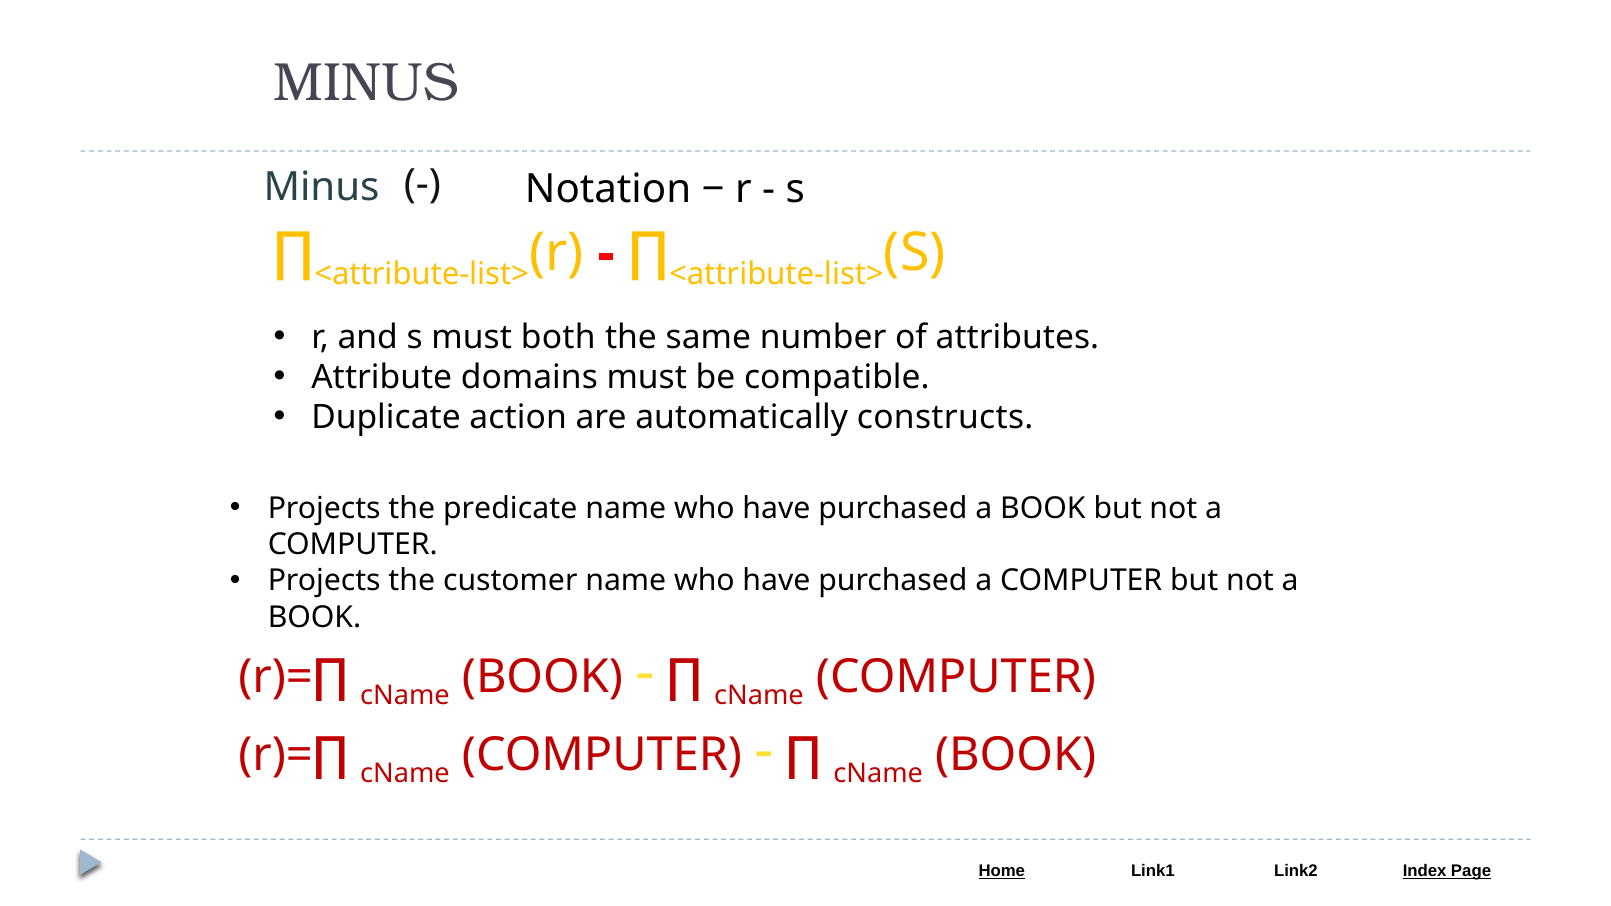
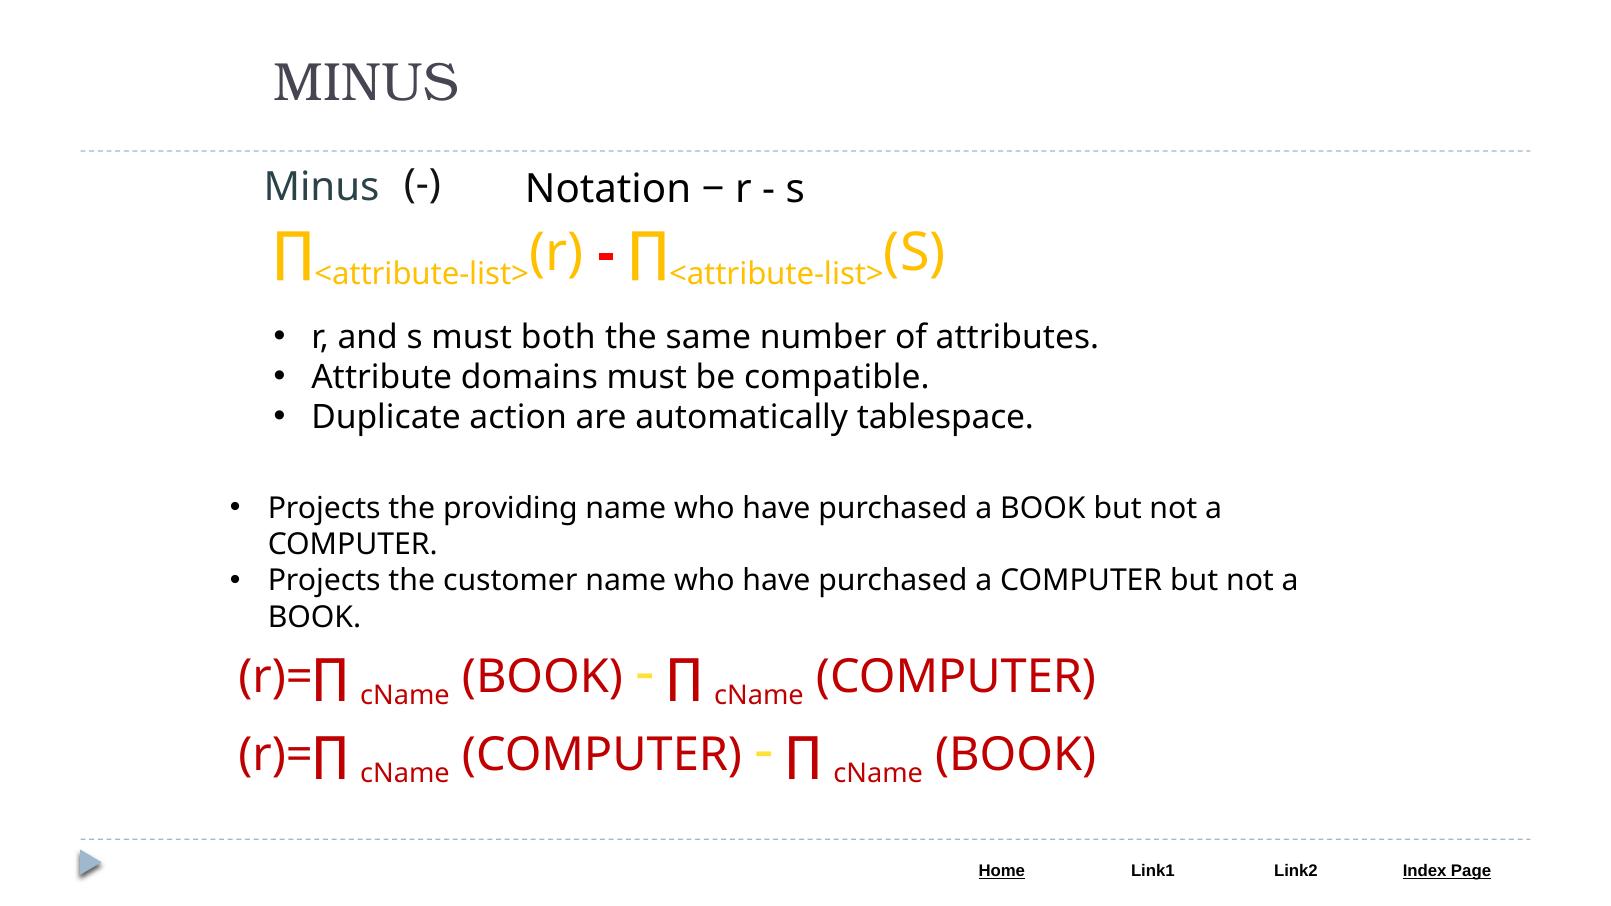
constructs: constructs -> tablespace
predicate: predicate -> providing
